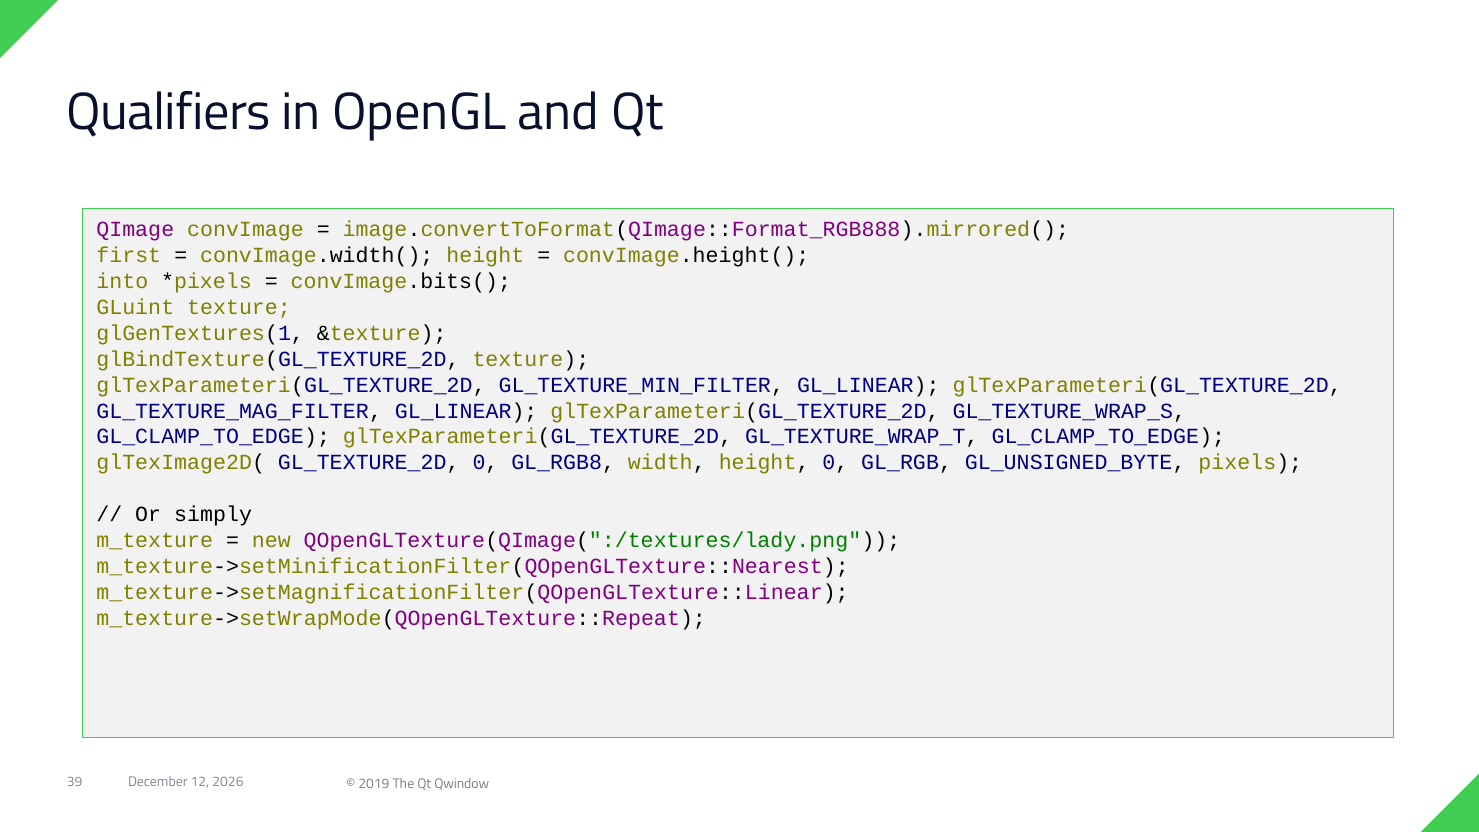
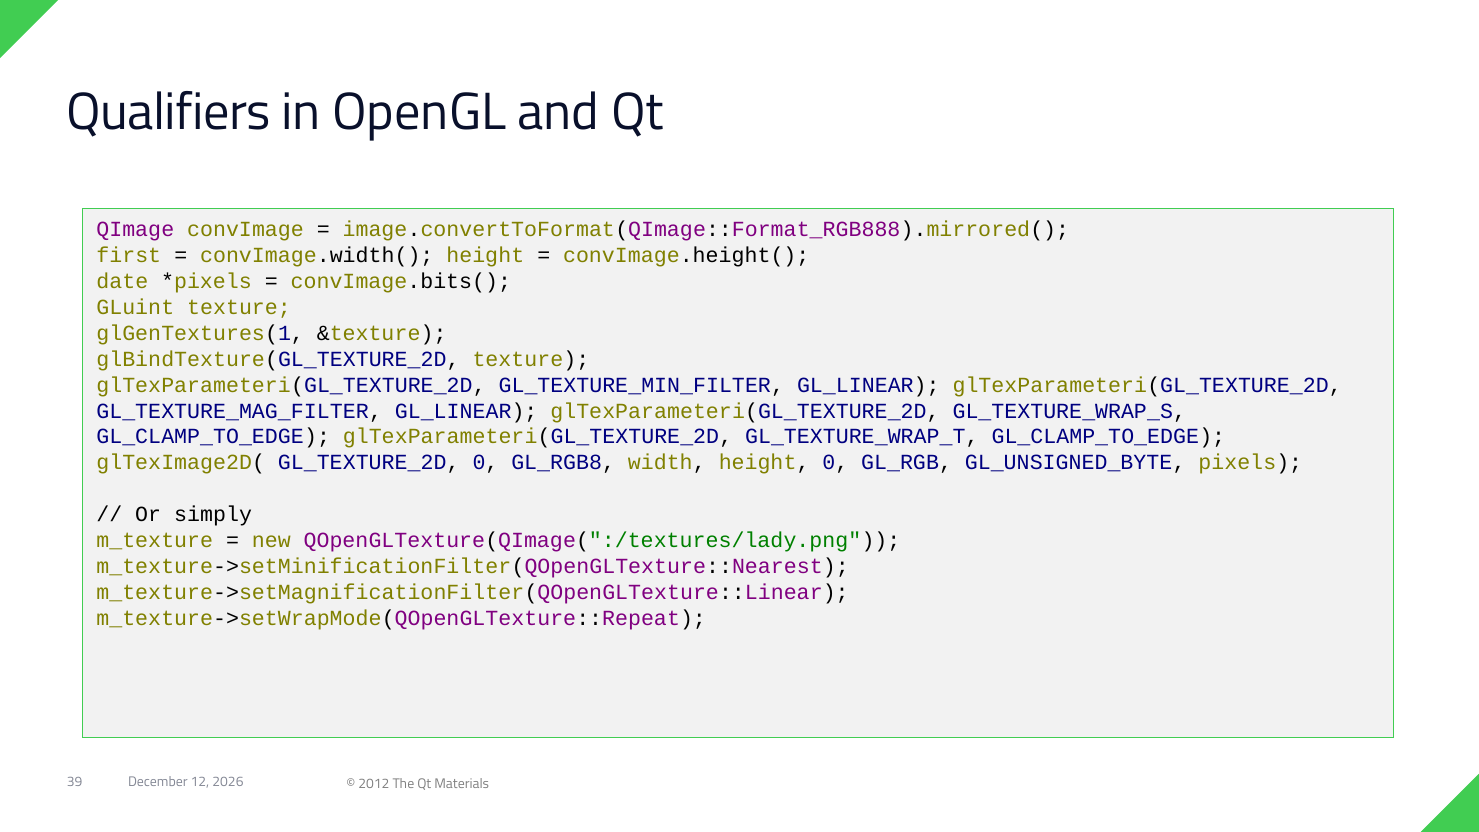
into: into -> date
2019: 2019 -> 2012
Qwindow: Qwindow -> Materials
